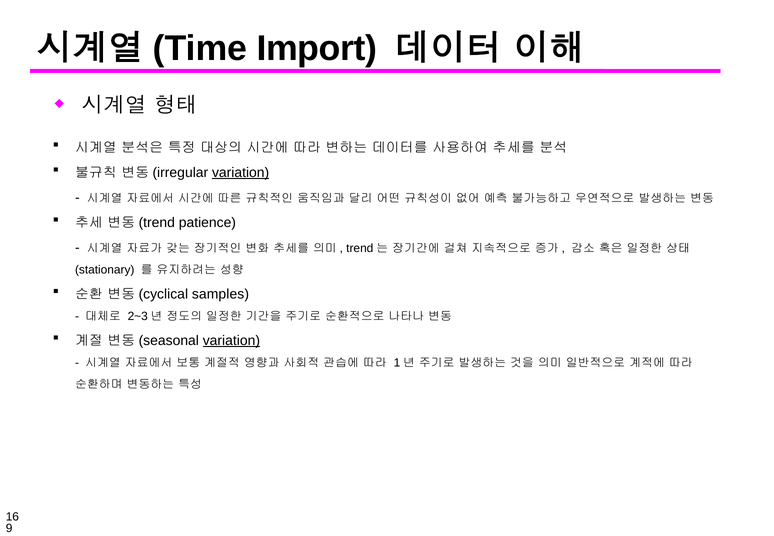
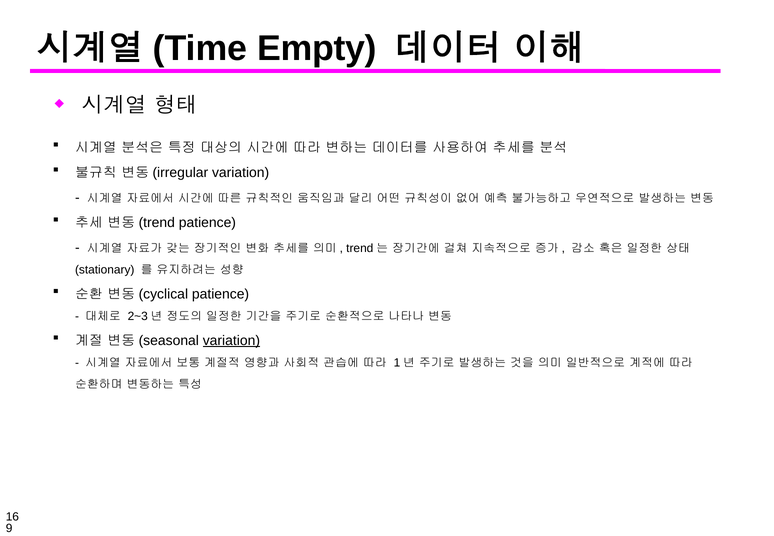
Import: Import -> Empty
variation at (241, 172) underline: present -> none
samples at (220, 294): samples -> patience
